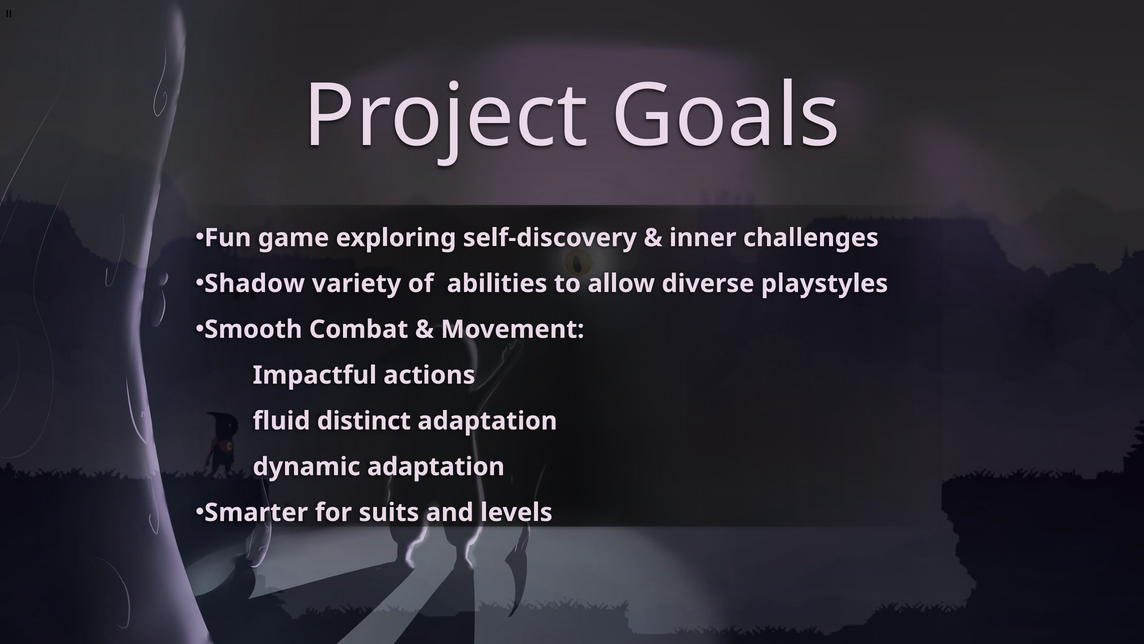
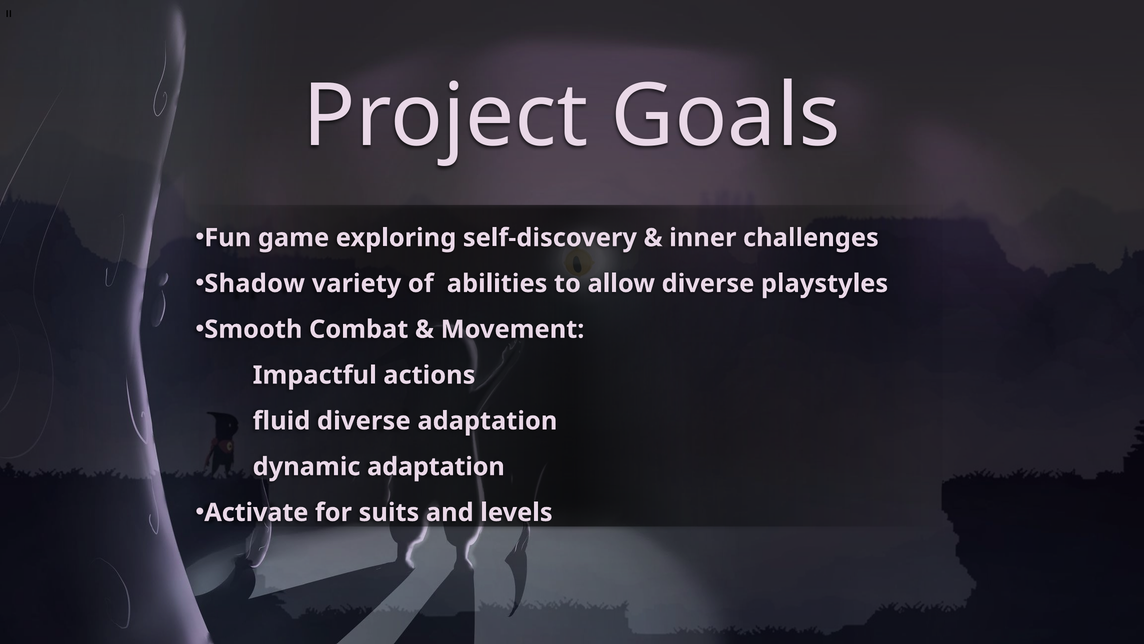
fluid distinct: distinct -> diverse
Smarter: Smarter -> Activate
